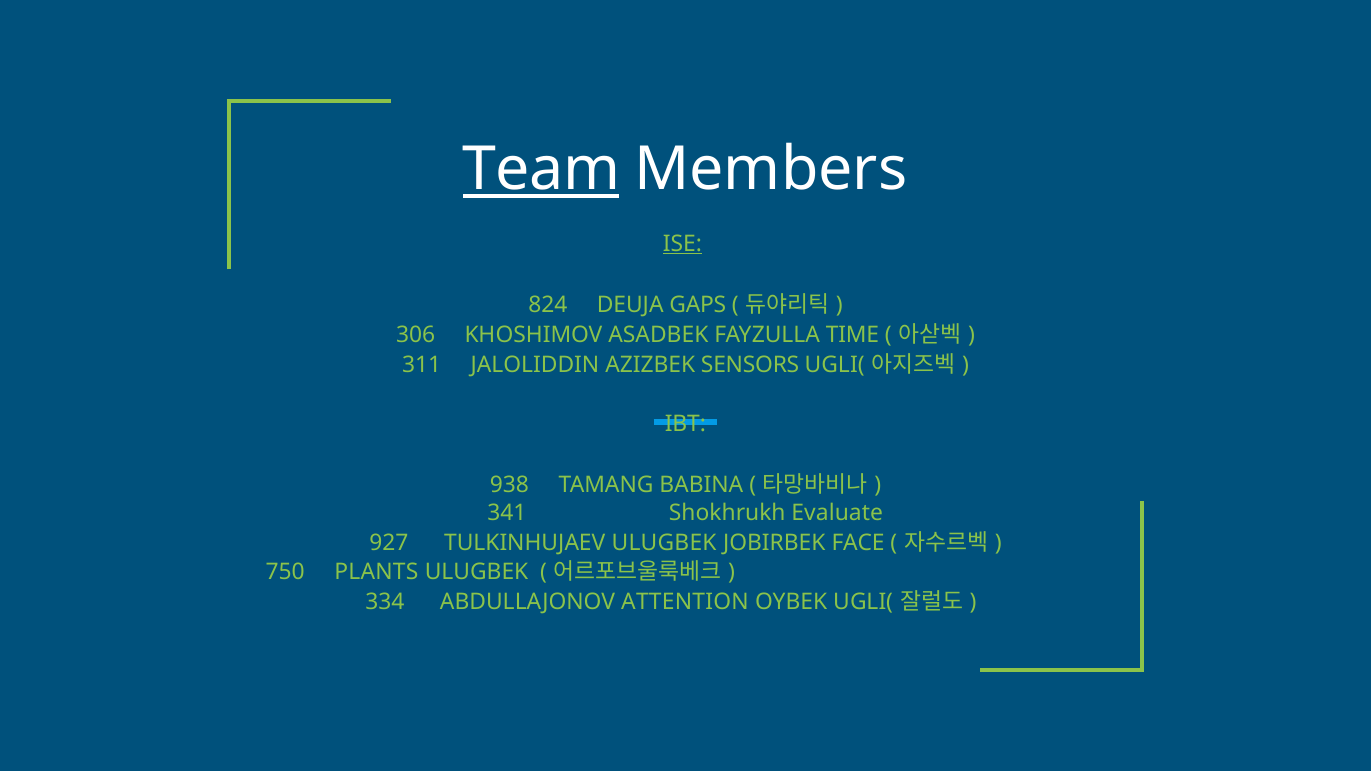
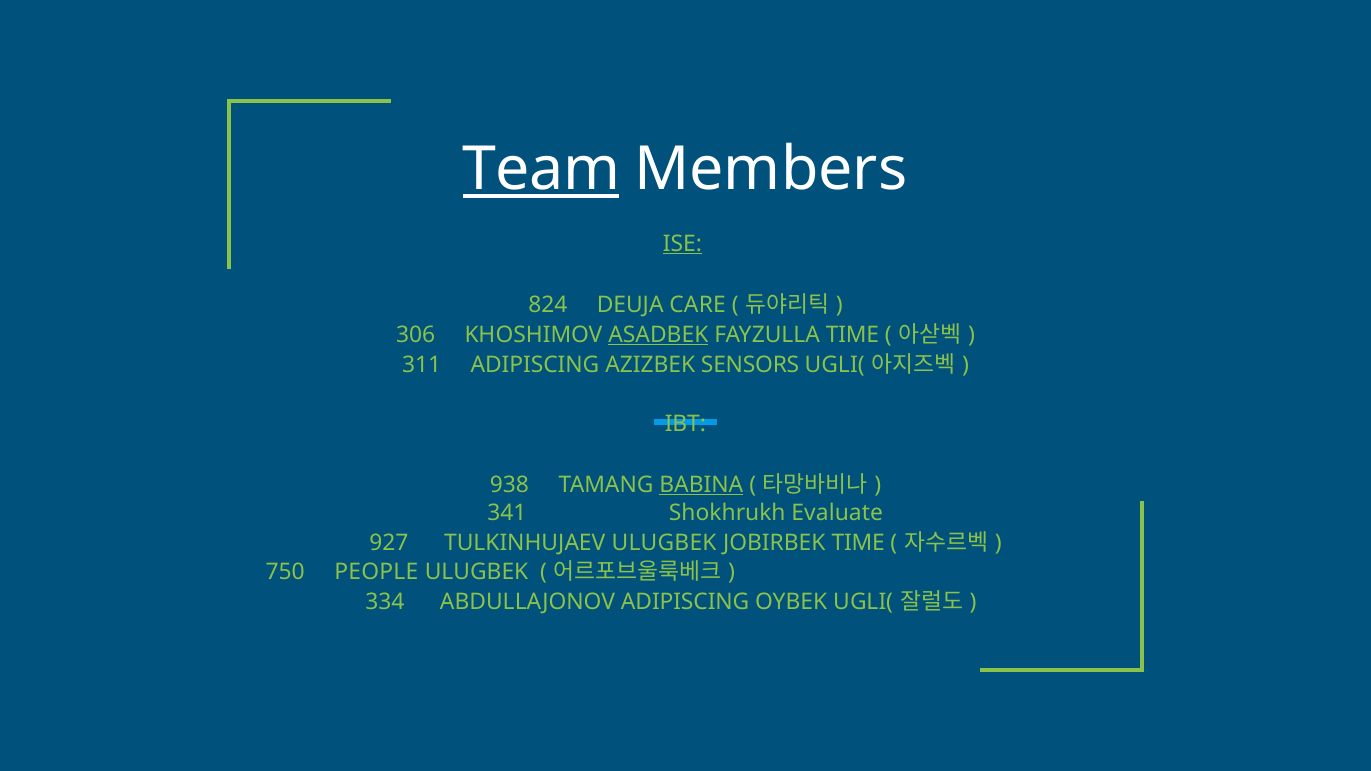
GAPS: GAPS -> CARE
ASADBEK underline: none -> present
311 JALOLIDDIN: JALOLIDDIN -> ADIPISCING
BABINA underline: none -> present
JOBIRBEK FACE: FACE -> TIME
PLANTS: PLANTS -> PEOPLE
ABDULLAJONOV ATTENTION: ATTENTION -> ADIPISCING
